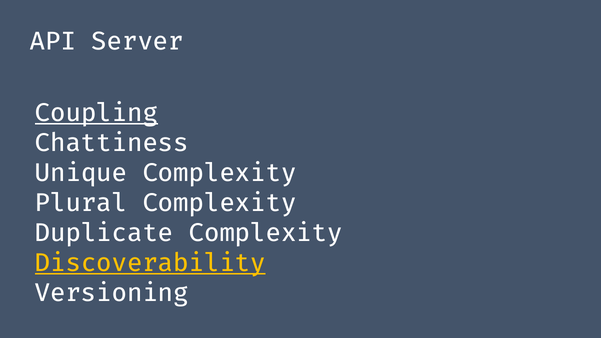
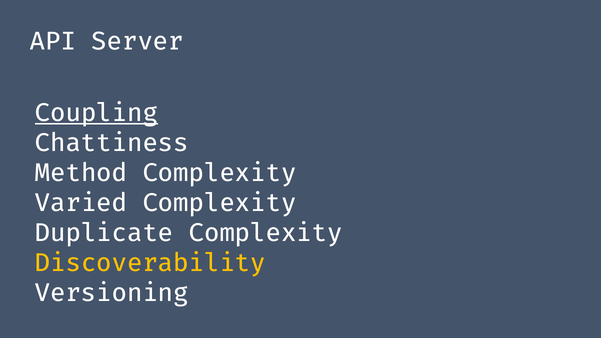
Unique: Unique -> Method
Plural: Plural -> Varied
Discoverability underline: present -> none
